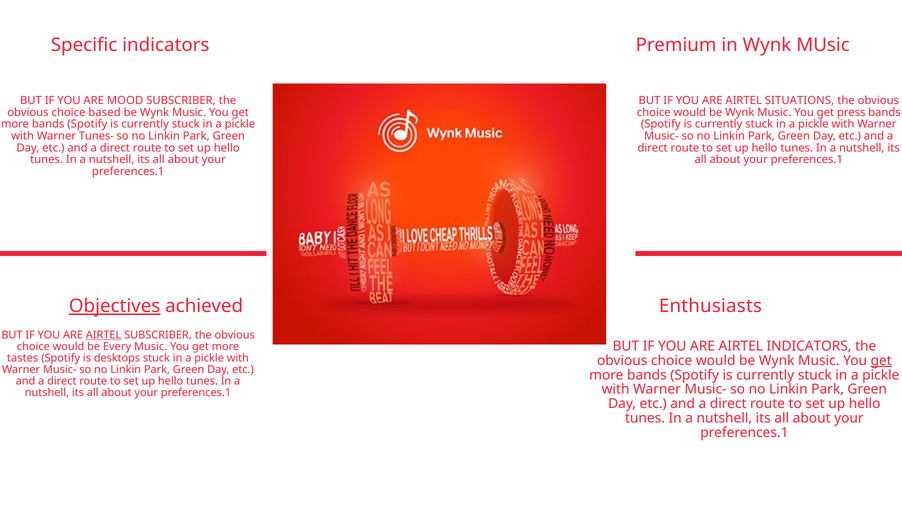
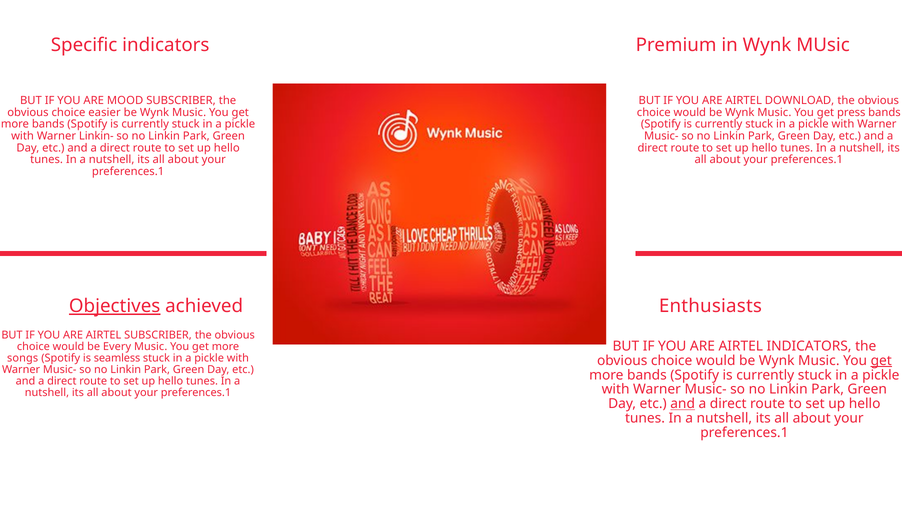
SITUATIONS: SITUATIONS -> DOWNLOAD
based: based -> easier
Tunes-: Tunes- -> Linkin-
AIRTEL at (104, 335) underline: present -> none
tastes: tastes -> songs
desktops: desktops -> seamless
and at (683, 404) underline: none -> present
